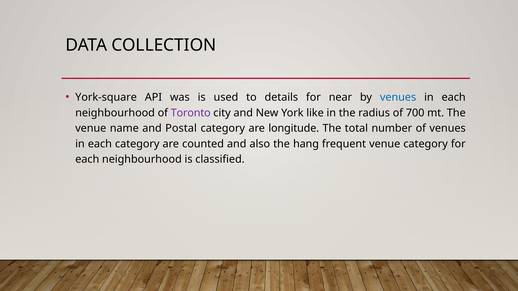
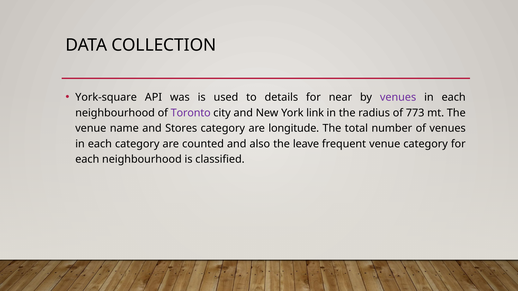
venues at (398, 97) colour: blue -> purple
like: like -> link
700: 700 -> 773
Postal: Postal -> Stores
hang: hang -> leave
